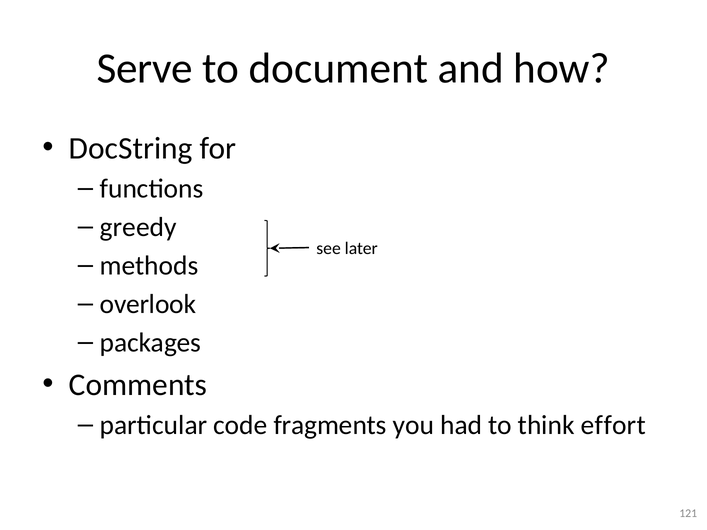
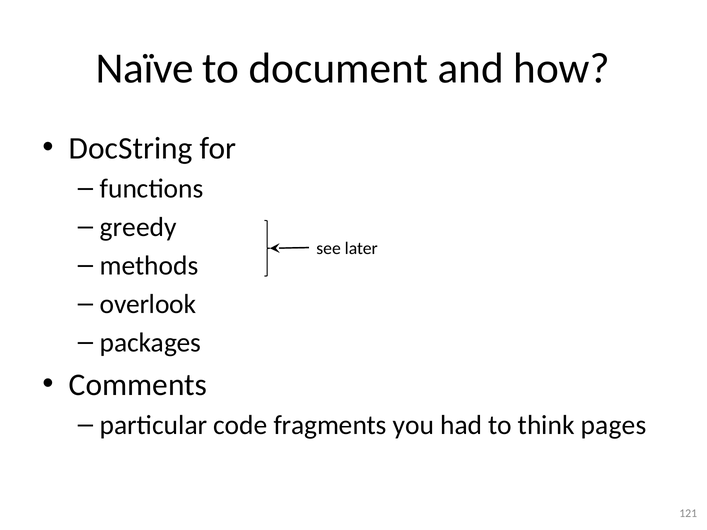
Serve: Serve -> Naïve
effort: effort -> pages
